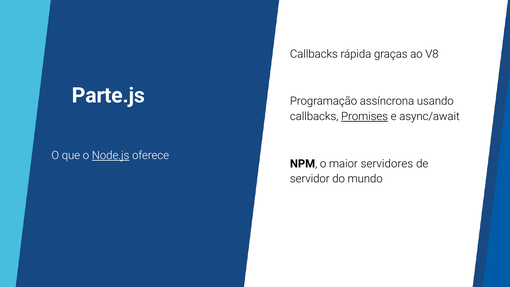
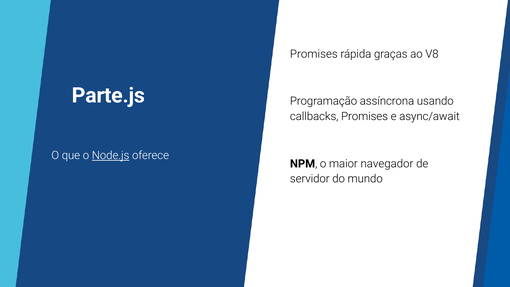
Callbacks at (314, 54): Callbacks -> Promises
Promises at (365, 116) underline: present -> none
servidores: servidores -> navegador
